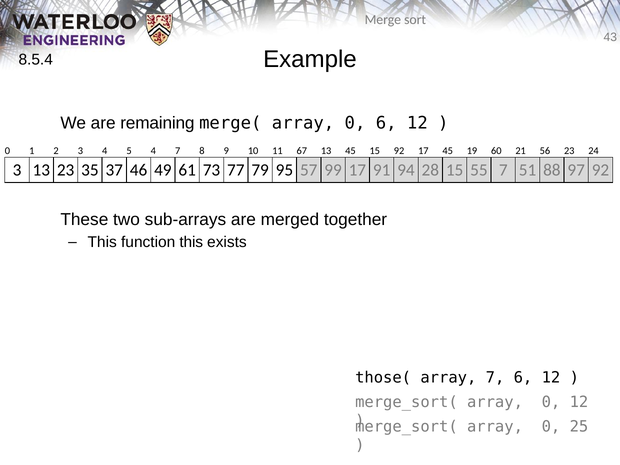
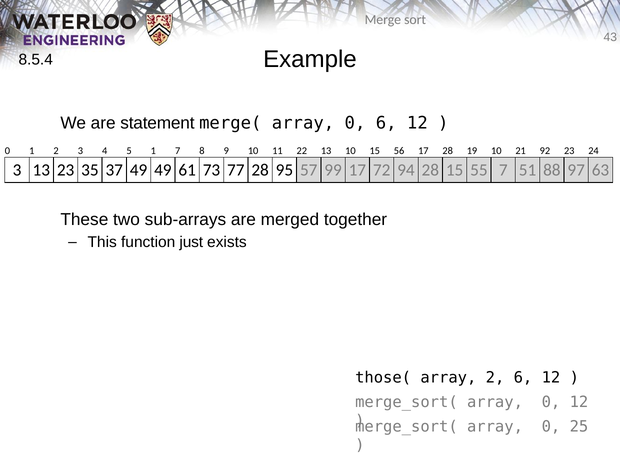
remaining: remaining -> statement
5 4: 4 -> 1
67: 67 -> 22
13 45: 45 -> 10
15 92: 92 -> 56
17 45: 45 -> 28
19 60: 60 -> 10
56: 56 -> 92
37 46: 46 -> 49
77 79: 79 -> 28
91: 91 -> 72
97 92: 92 -> 63
function this: this -> just
array 7: 7 -> 2
